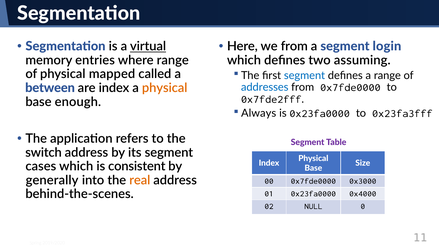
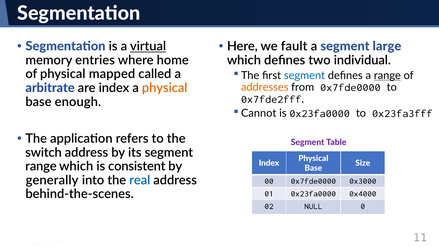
we from: from -> fault
login: login -> large
where range: range -> home
assuming: assuming -> individual
range at (387, 75) underline: none -> present
between: between -> arbitrate
addresses colour: blue -> orange
Always: Always -> Cannot
cases at (41, 166): cases -> range
real colour: orange -> blue
